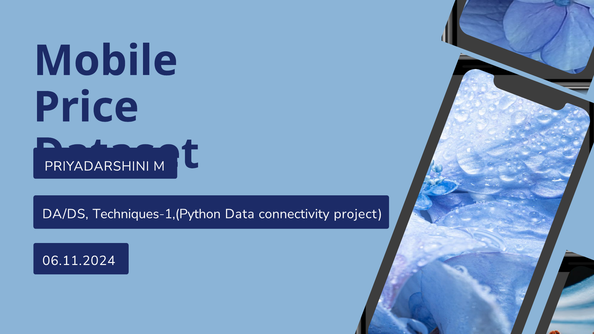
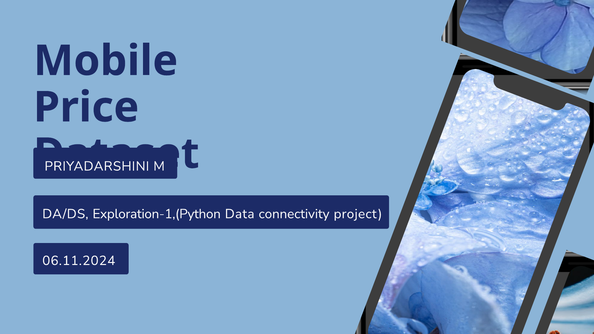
Techniques-1,(Python: Techniques-1,(Python -> Exploration-1,(Python
